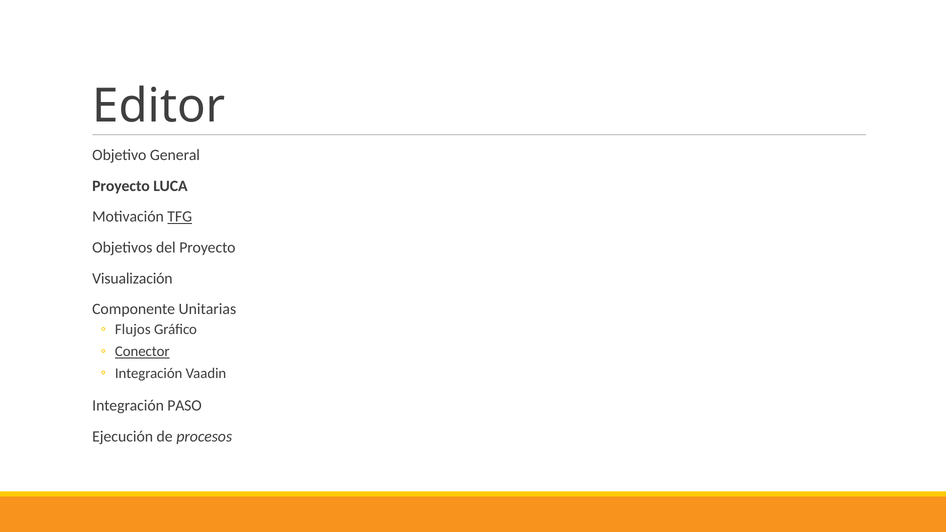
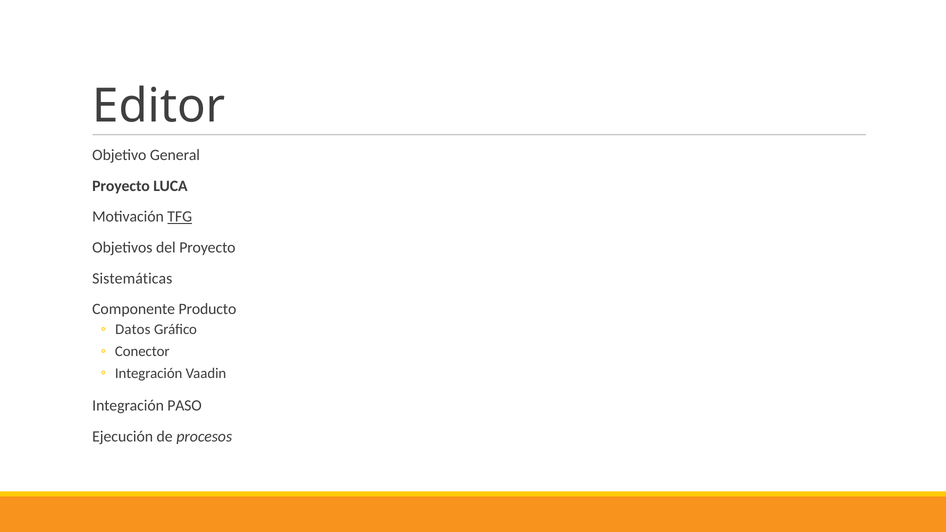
Visualización: Visualización -> Sistemáticas
Unitarias: Unitarias -> Producto
Flujos: Flujos -> Datos
Conector underline: present -> none
